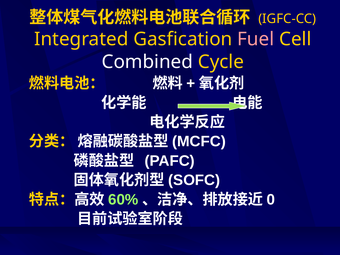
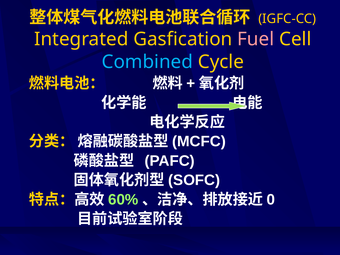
Combined colour: white -> light blue
